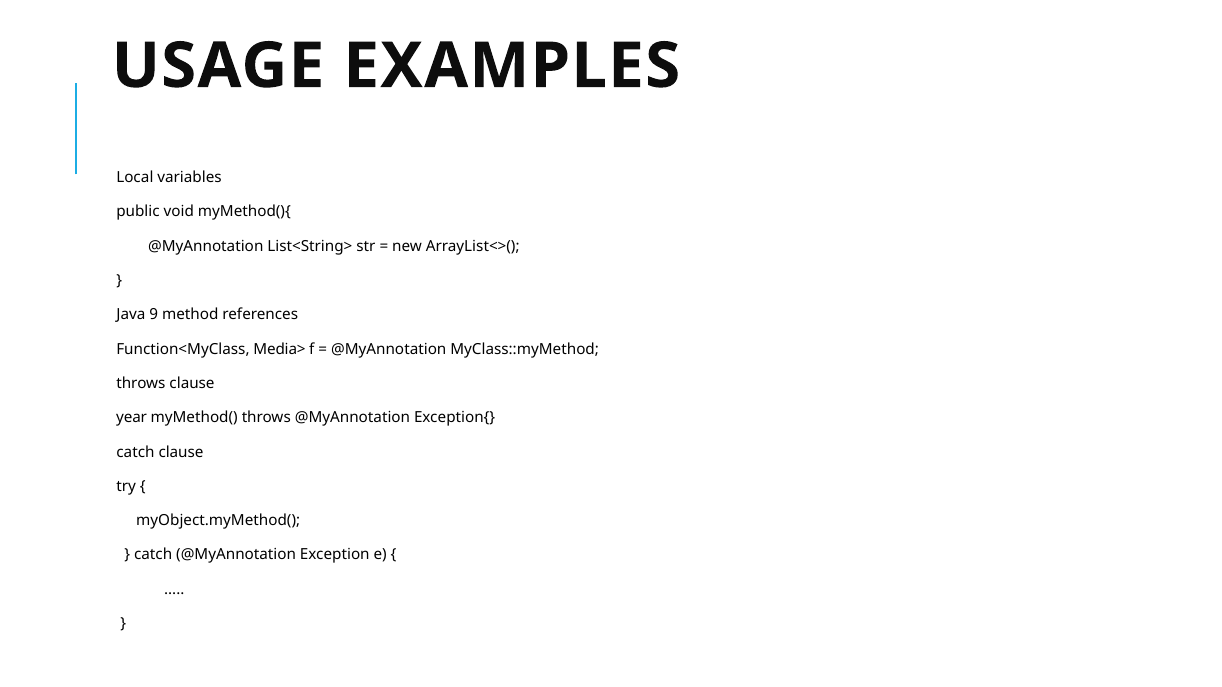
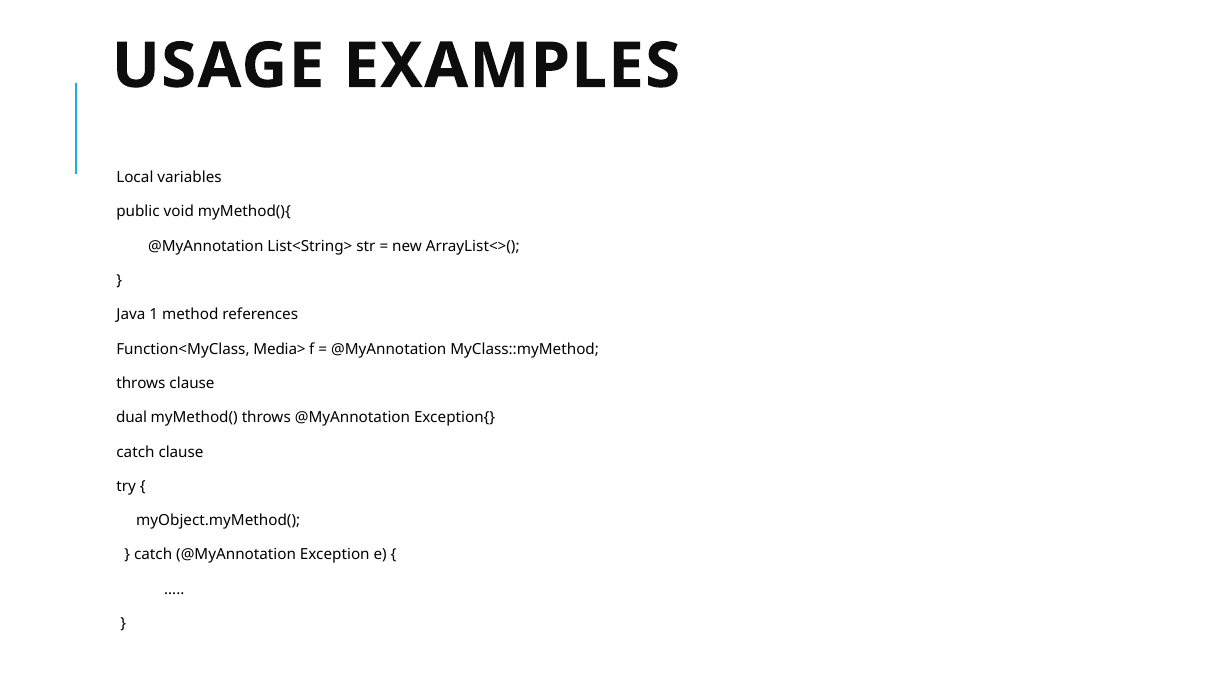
9: 9 -> 1
year: year -> dual
